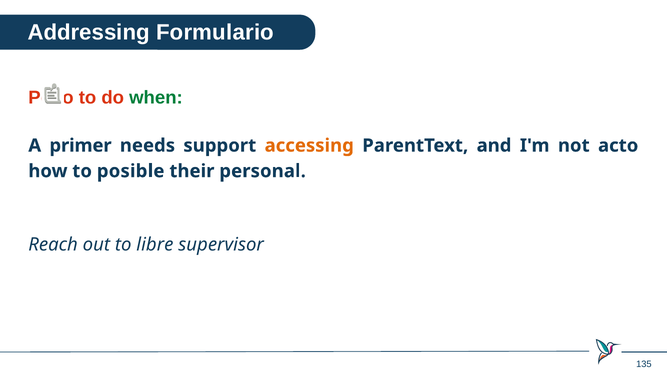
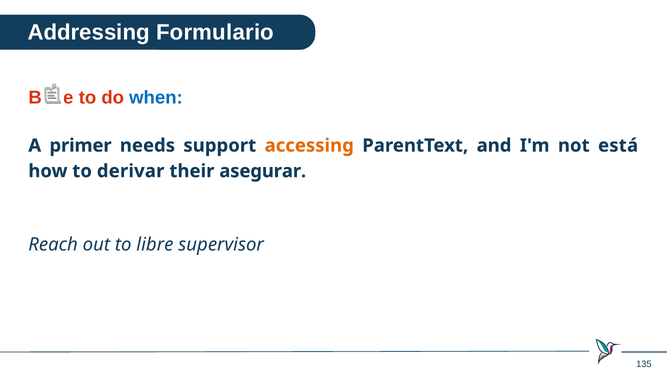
Poco: Poco -> Base
when colour: green -> blue
acto: acto -> está
posible: posible -> derivar
personal: personal -> asegurar
